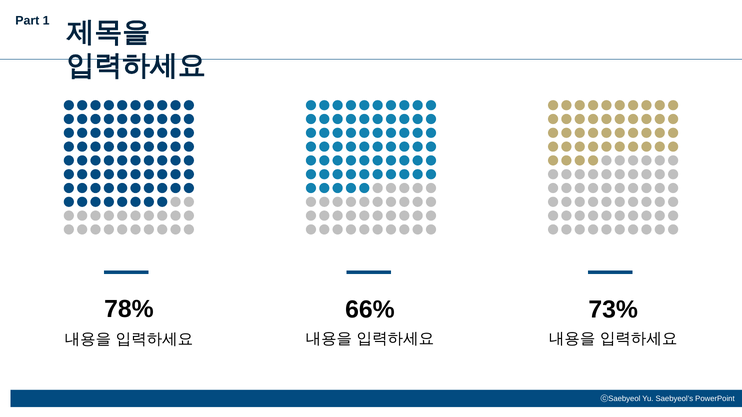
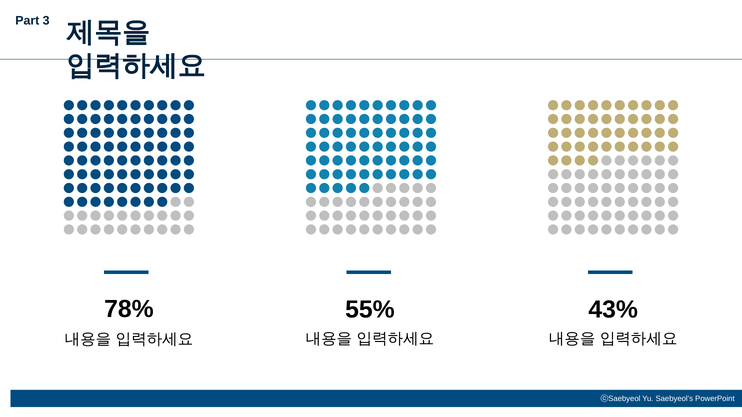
1: 1 -> 3
66%: 66% -> 55%
73%: 73% -> 43%
